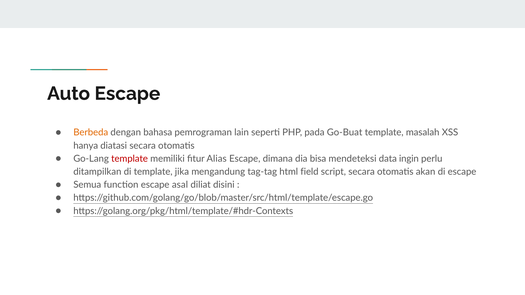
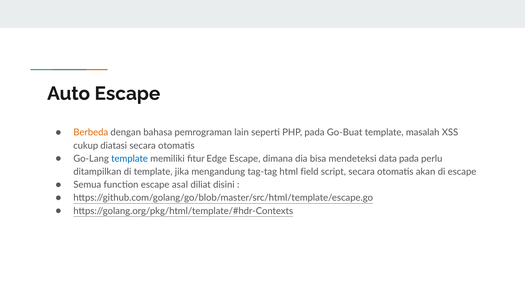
hanya: hanya -> cukup
template at (130, 159) colour: red -> blue
Alias: Alias -> Edge
data ingin: ingin -> pada
